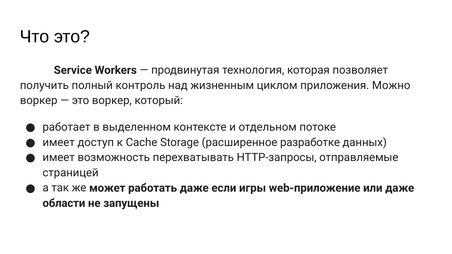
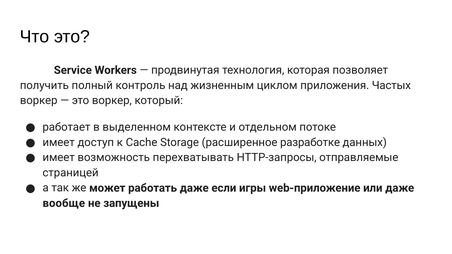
Можно: Можно -> Частых
области: области -> вообще
